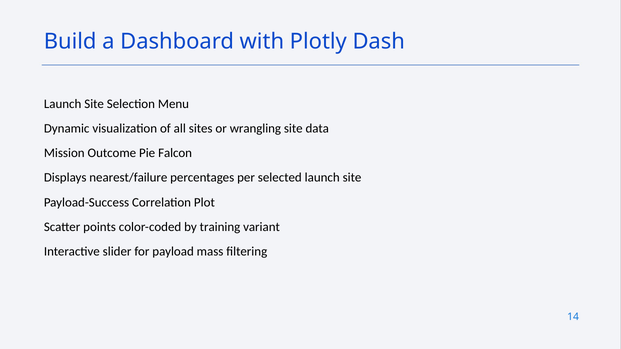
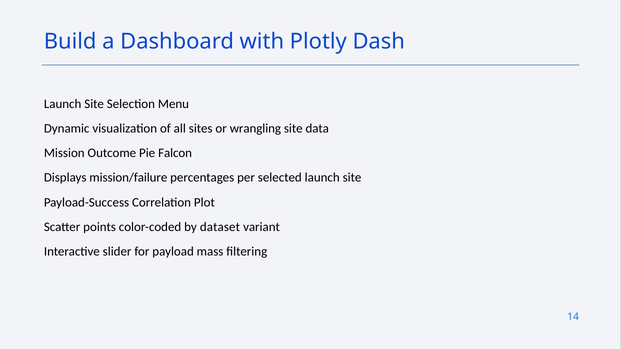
nearest/failure: nearest/failure -> mission/failure
training: training -> dataset
